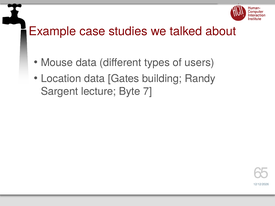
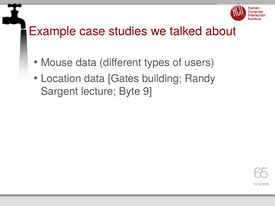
7: 7 -> 9
